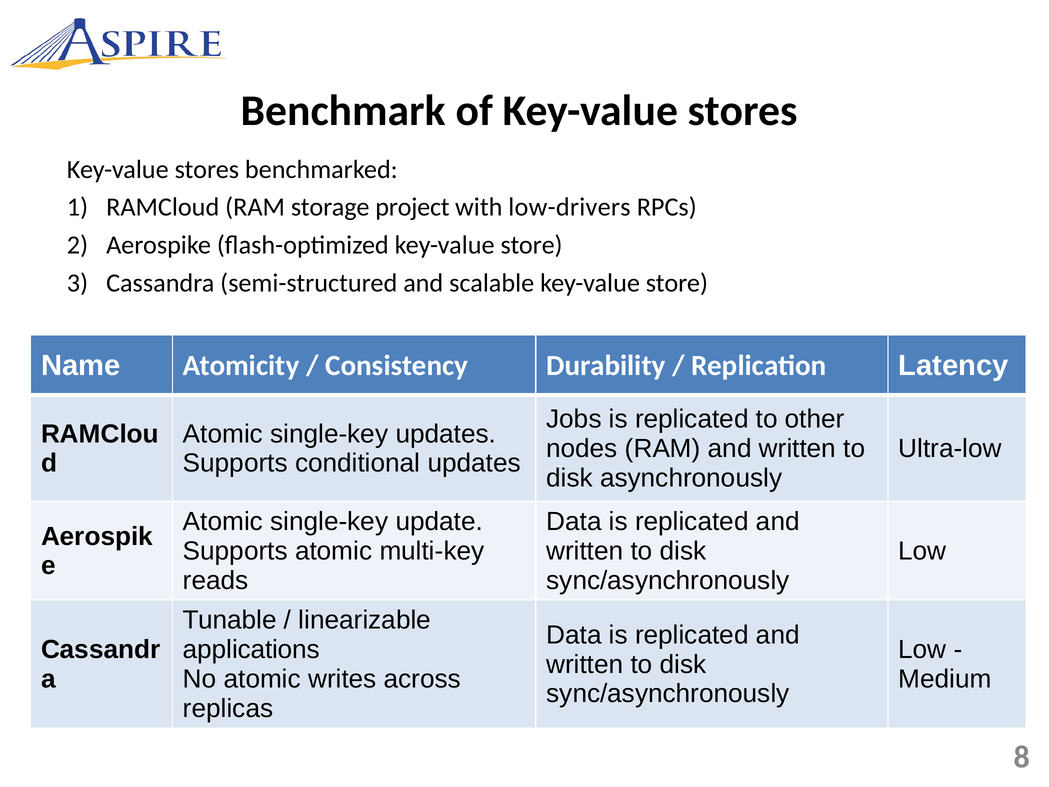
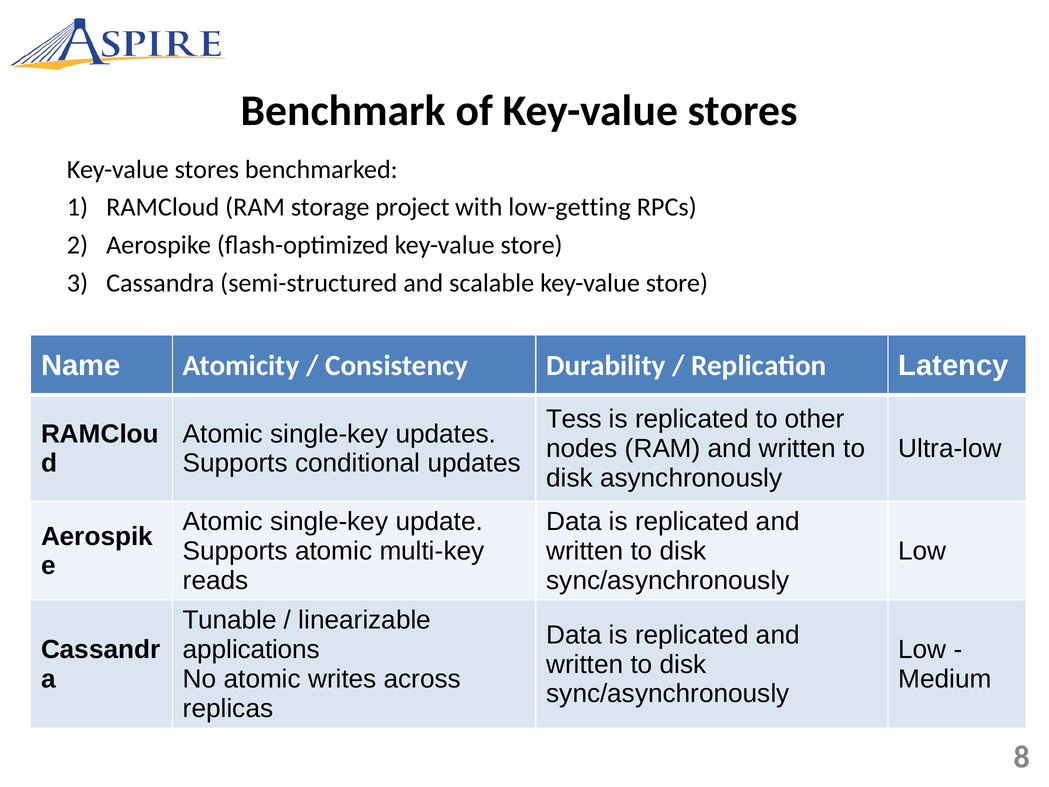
low-drivers: low-drivers -> low-getting
Jobs: Jobs -> Tess
